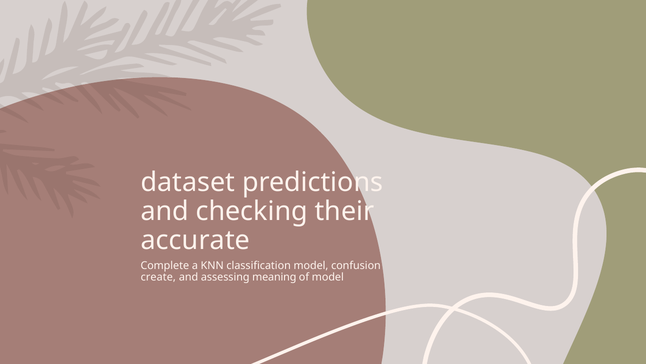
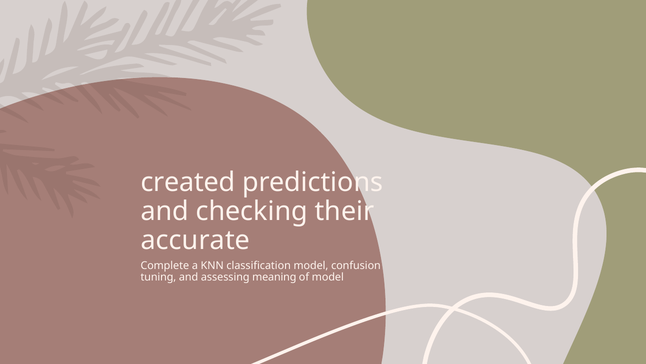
dataset: dataset -> created
create: create -> tuning
